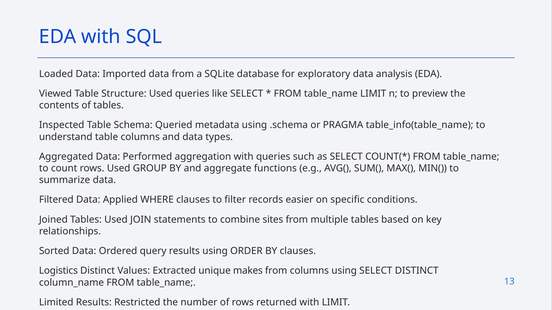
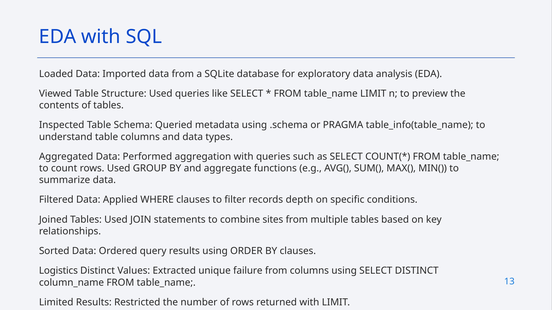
easier: easier -> depth
makes: makes -> failure
